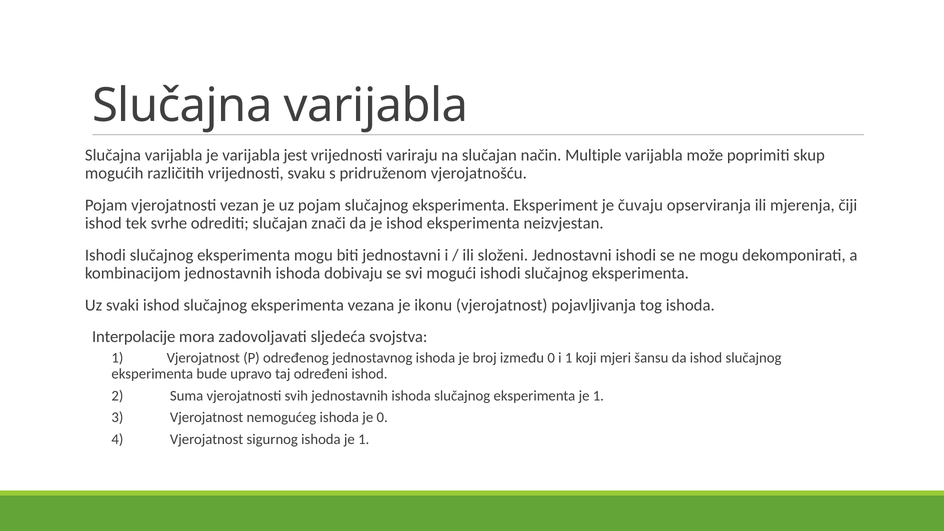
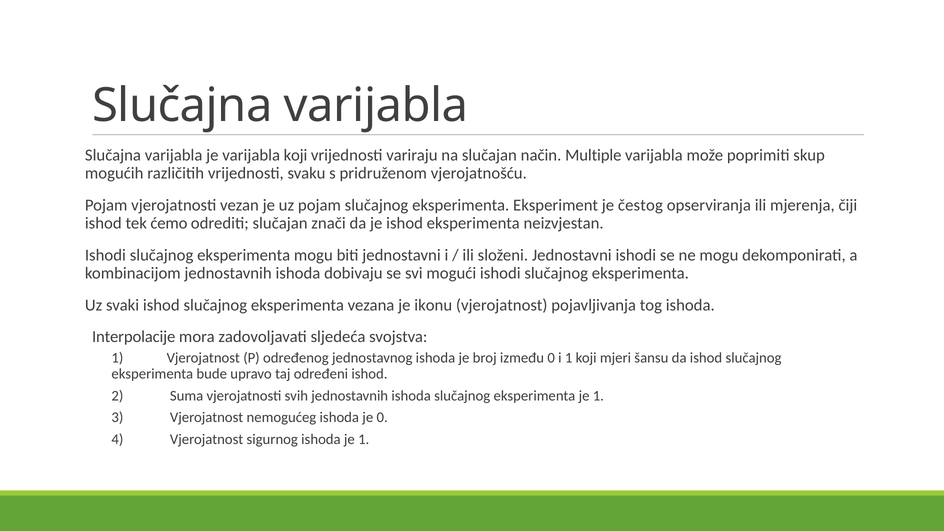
varijabla jest: jest -> koji
čuvaju: čuvaju -> čestog
svrhe: svrhe -> ćemo
